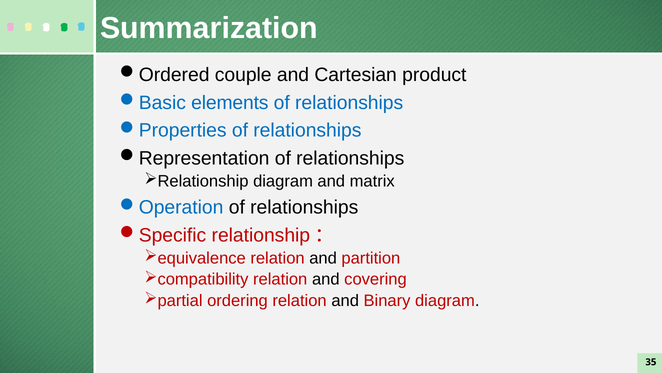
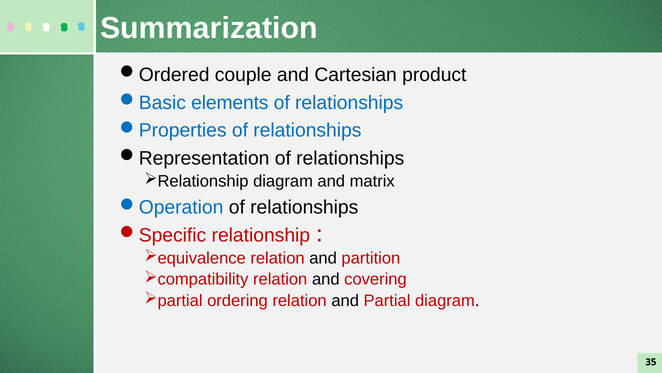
Binary: Binary -> Partial
